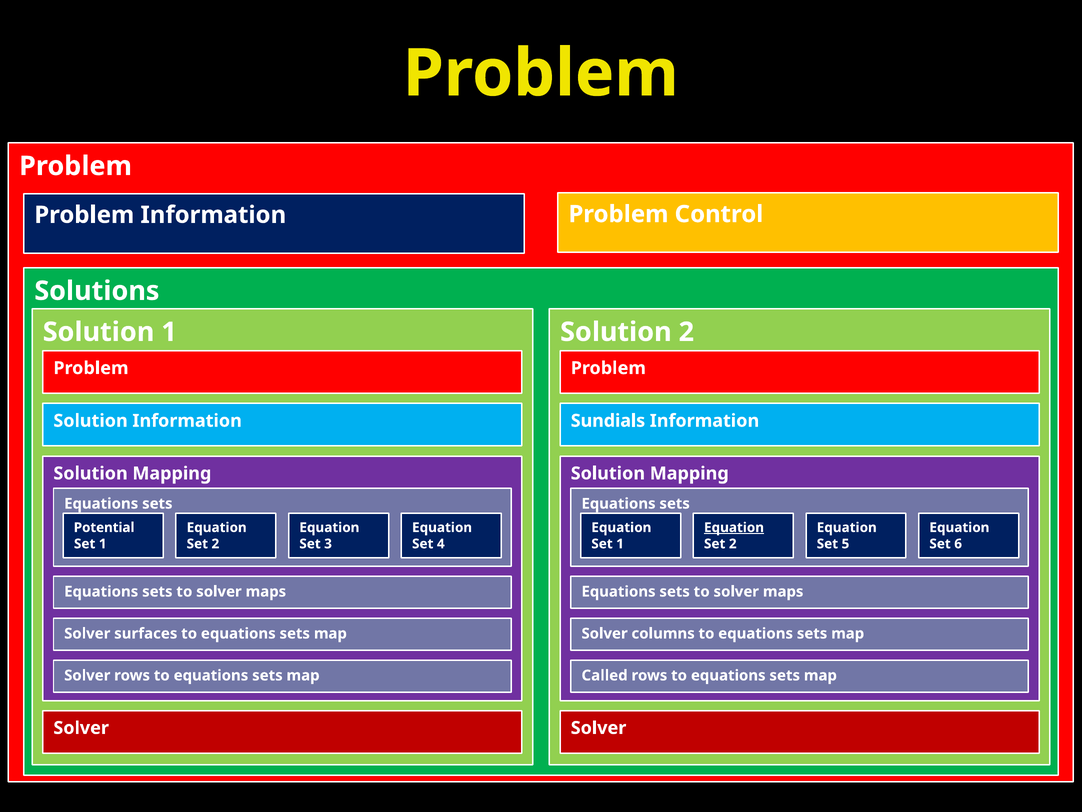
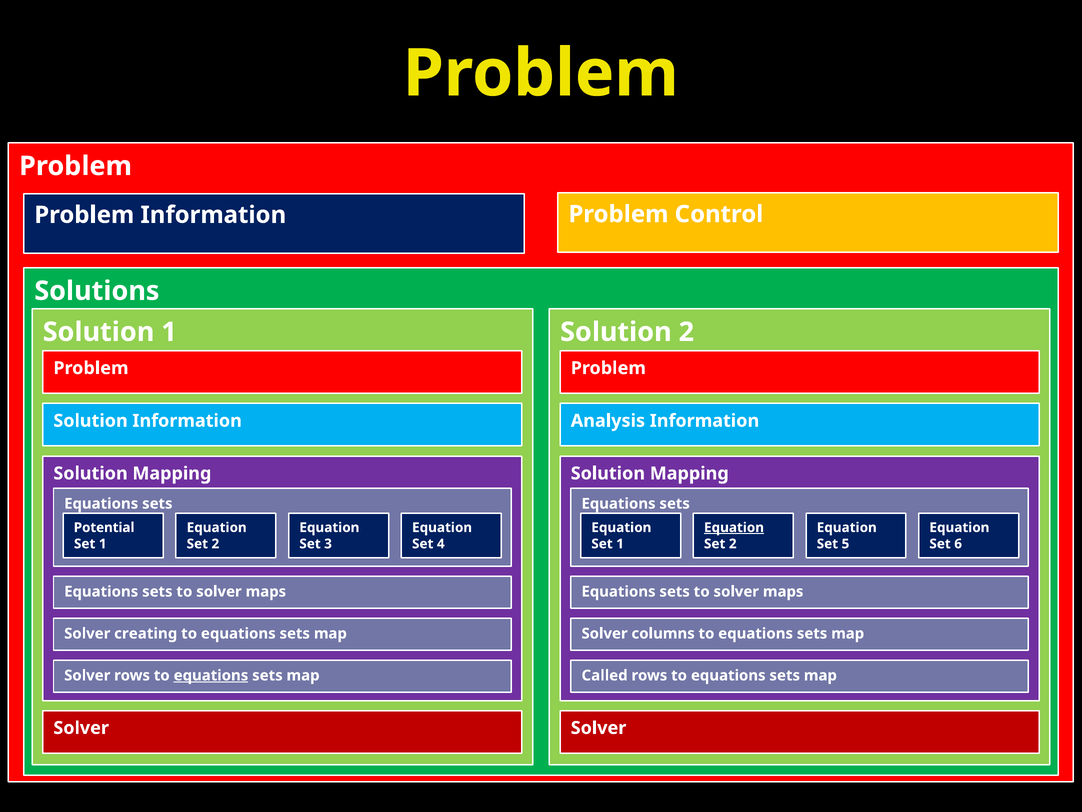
Sundials: Sundials -> Analysis
surfaces: surfaces -> creating
equations at (211, 675) underline: none -> present
